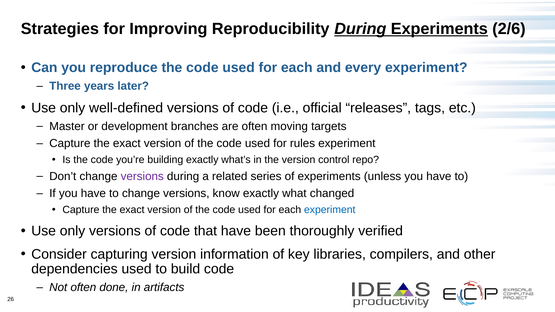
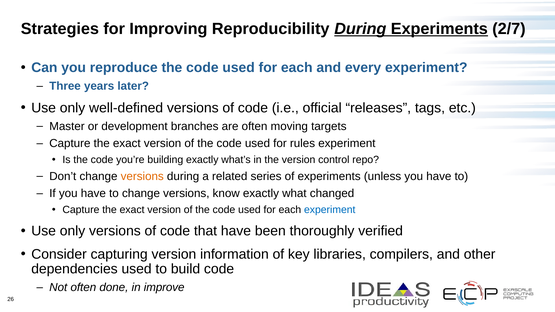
2/6: 2/6 -> 2/7
versions at (142, 176) colour: purple -> orange
artifacts: artifacts -> improve
